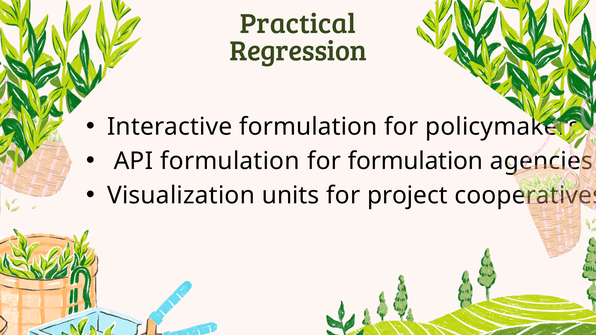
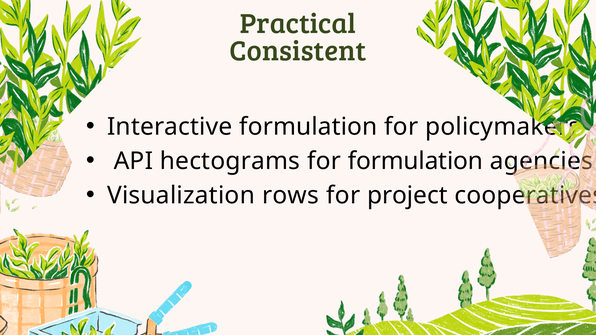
Regression: Regression -> Consistent
formulation at (230, 161): formulation -> hectograms
units: units -> rows
